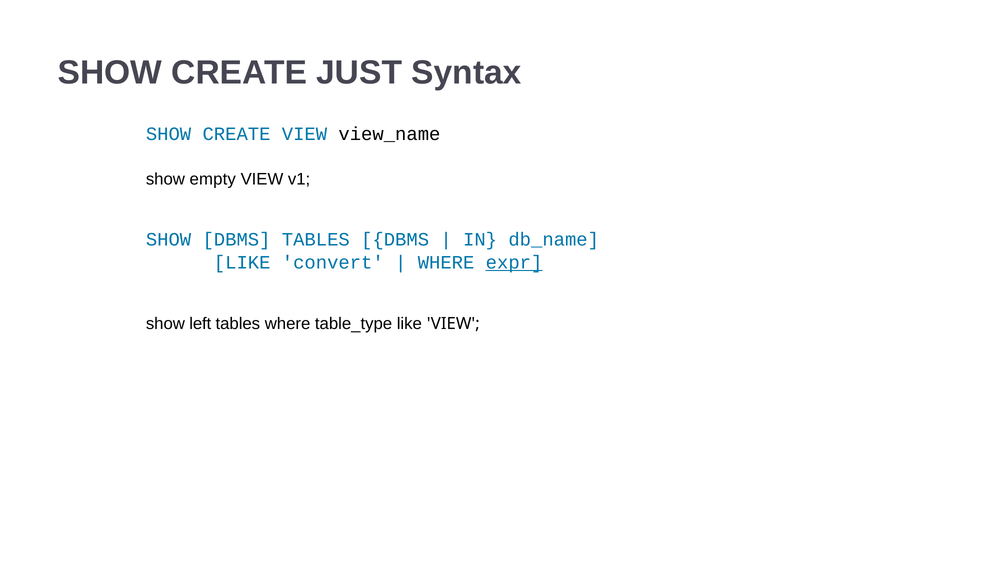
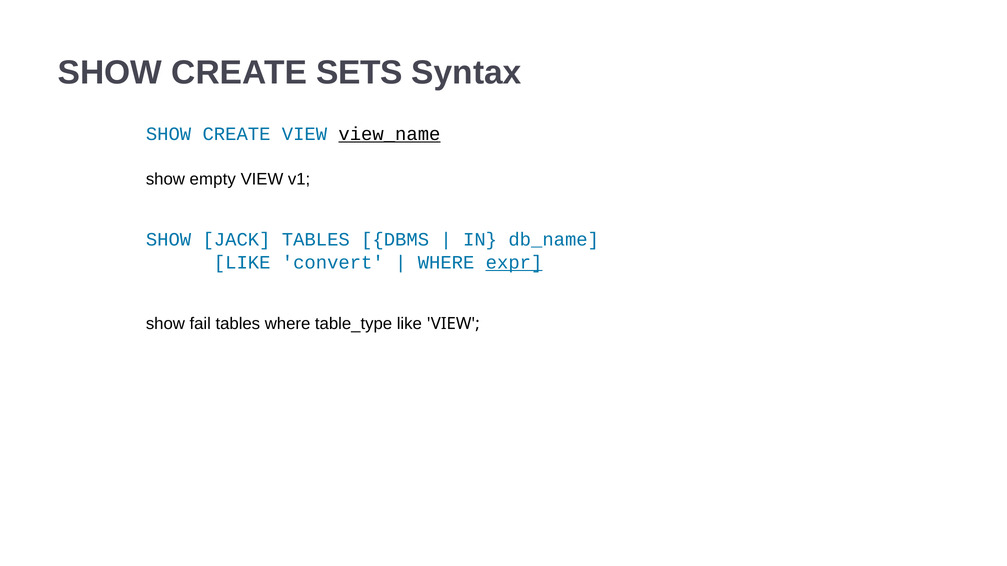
JUST: JUST -> SETS
view_name underline: none -> present
SHOW DBMS: DBMS -> JACK
left: left -> fail
